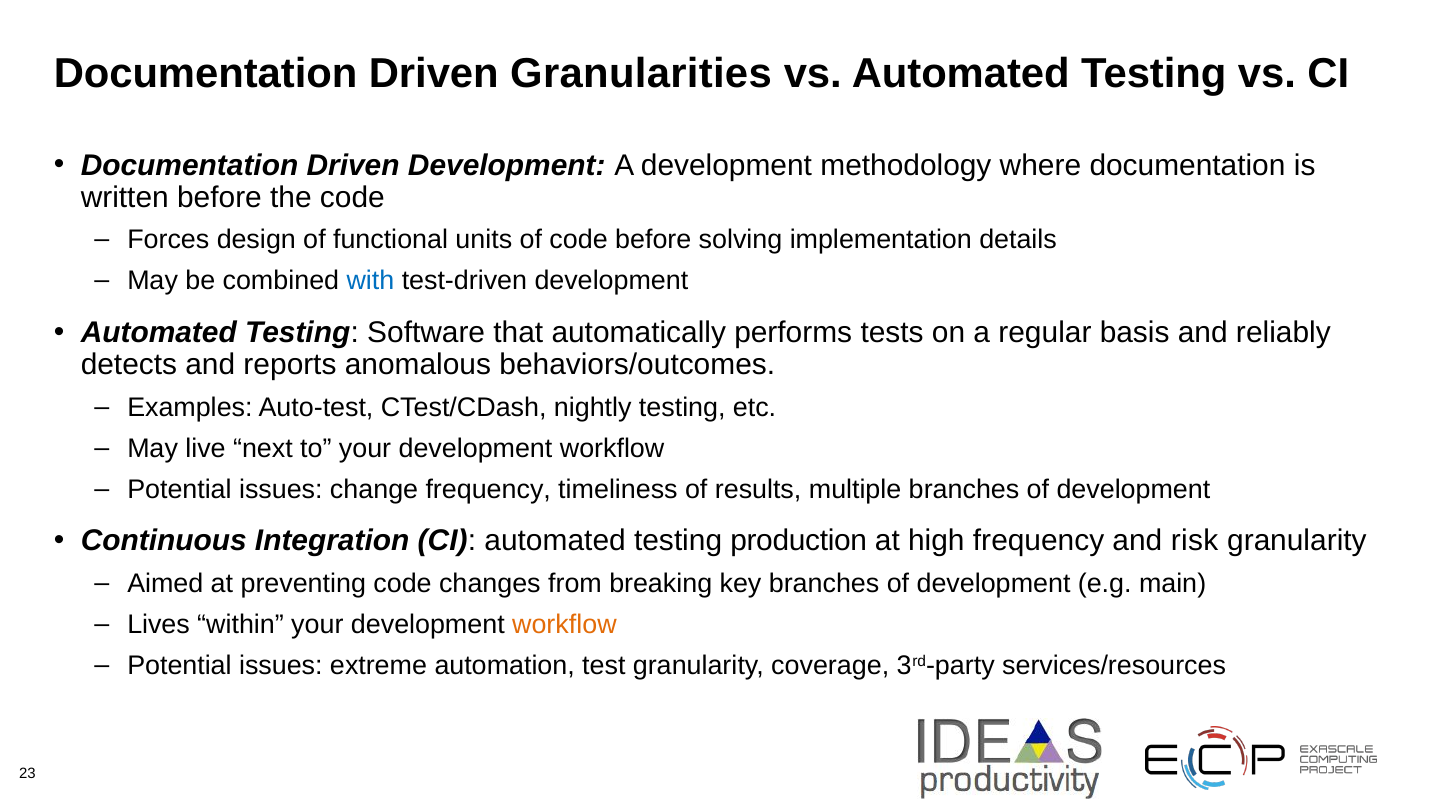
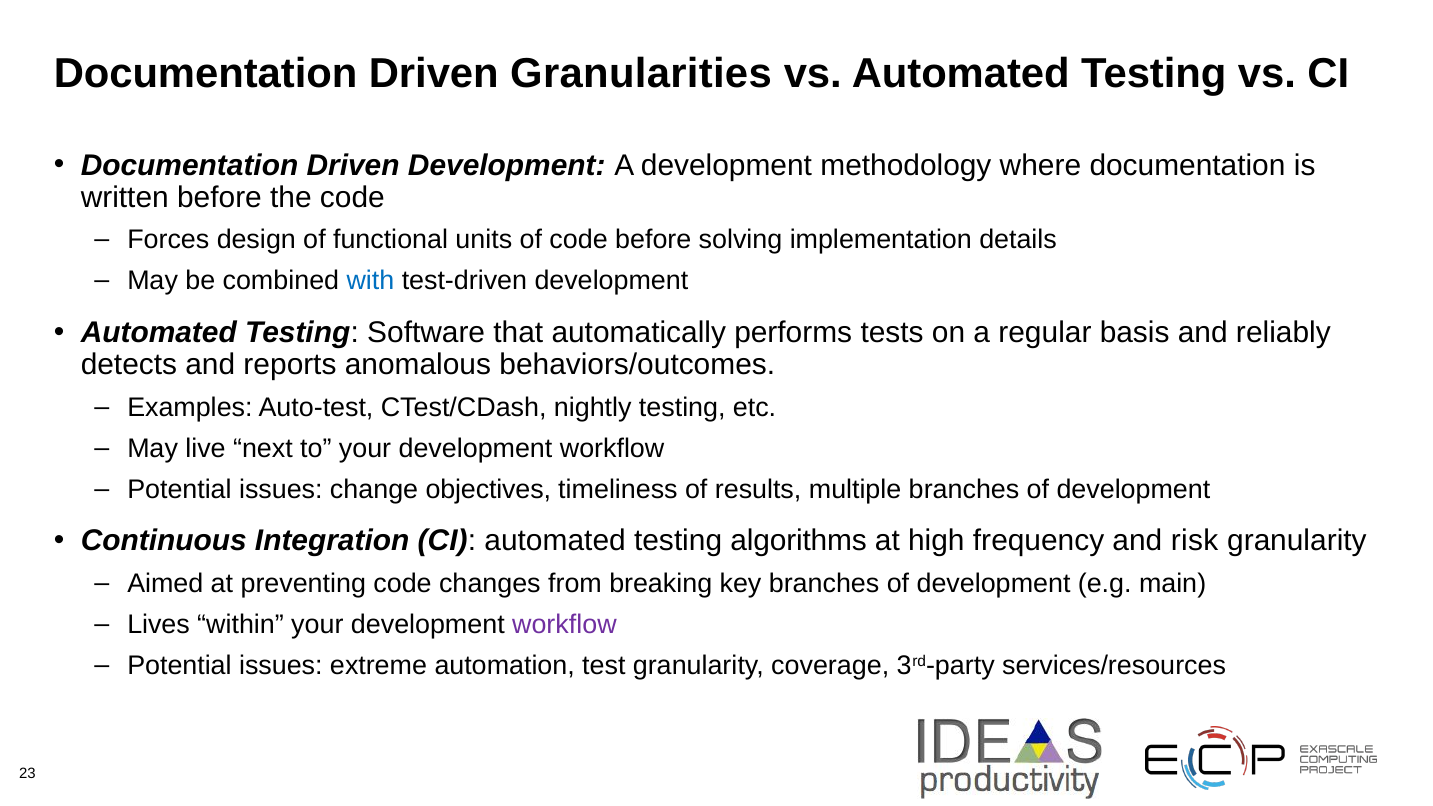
change frequency: frequency -> objectives
production: production -> algorithms
workflow at (564, 625) colour: orange -> purple
